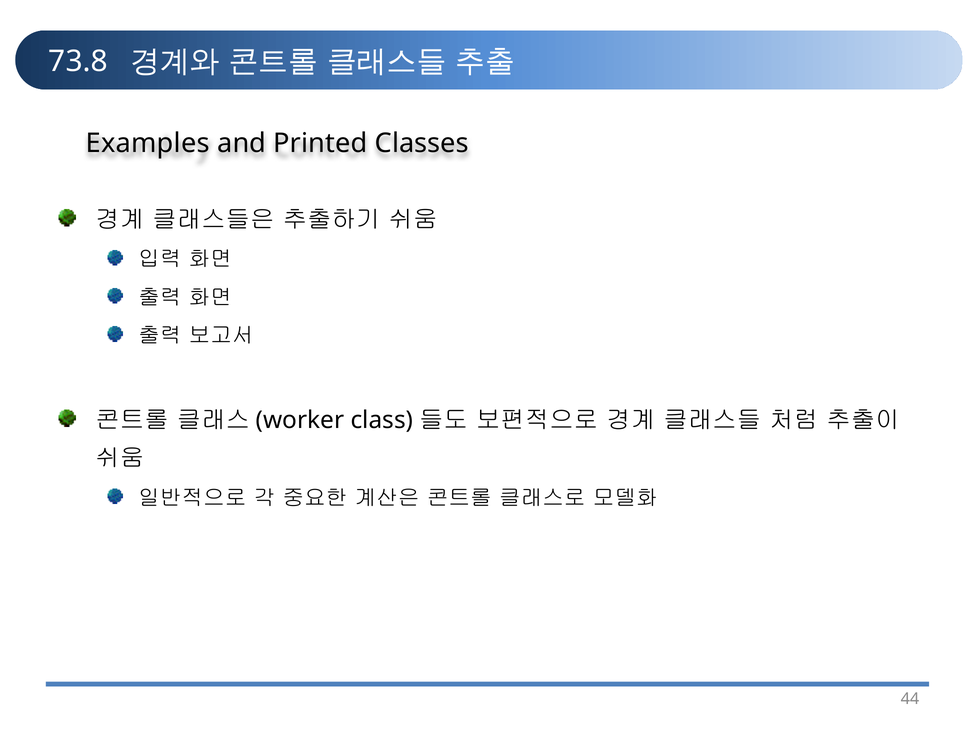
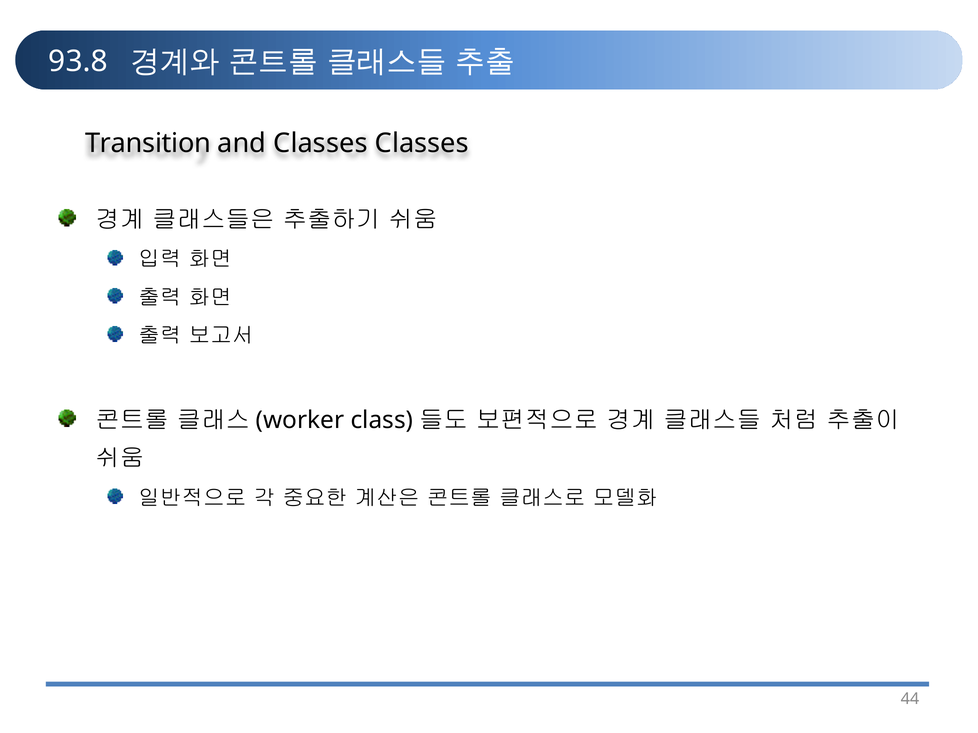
73.8: 73.8 -> 93.8
Examples: Examples -> Transition
and Printed: Printed -> Classes
